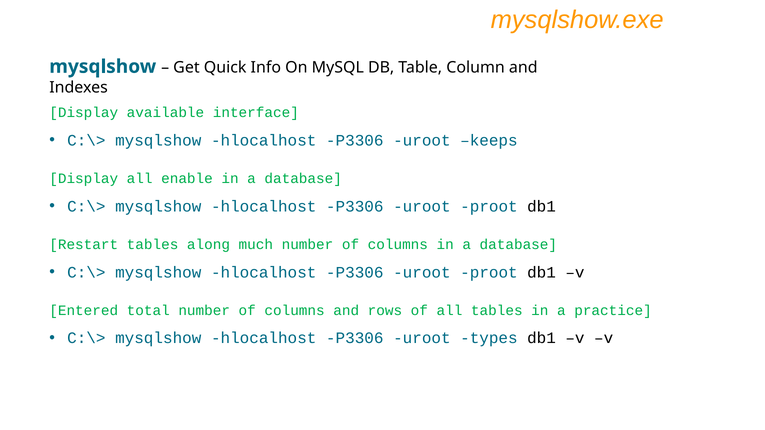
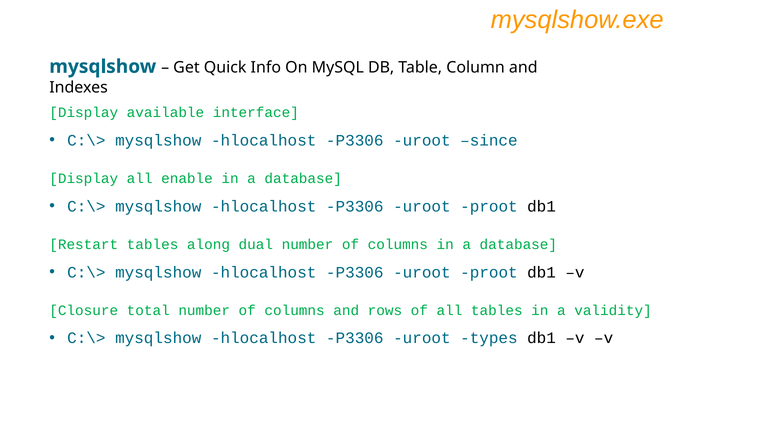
keeps: keeps -> since
much: much -> dual
Entered: Entered -> Closure
practice: practice -> validity
